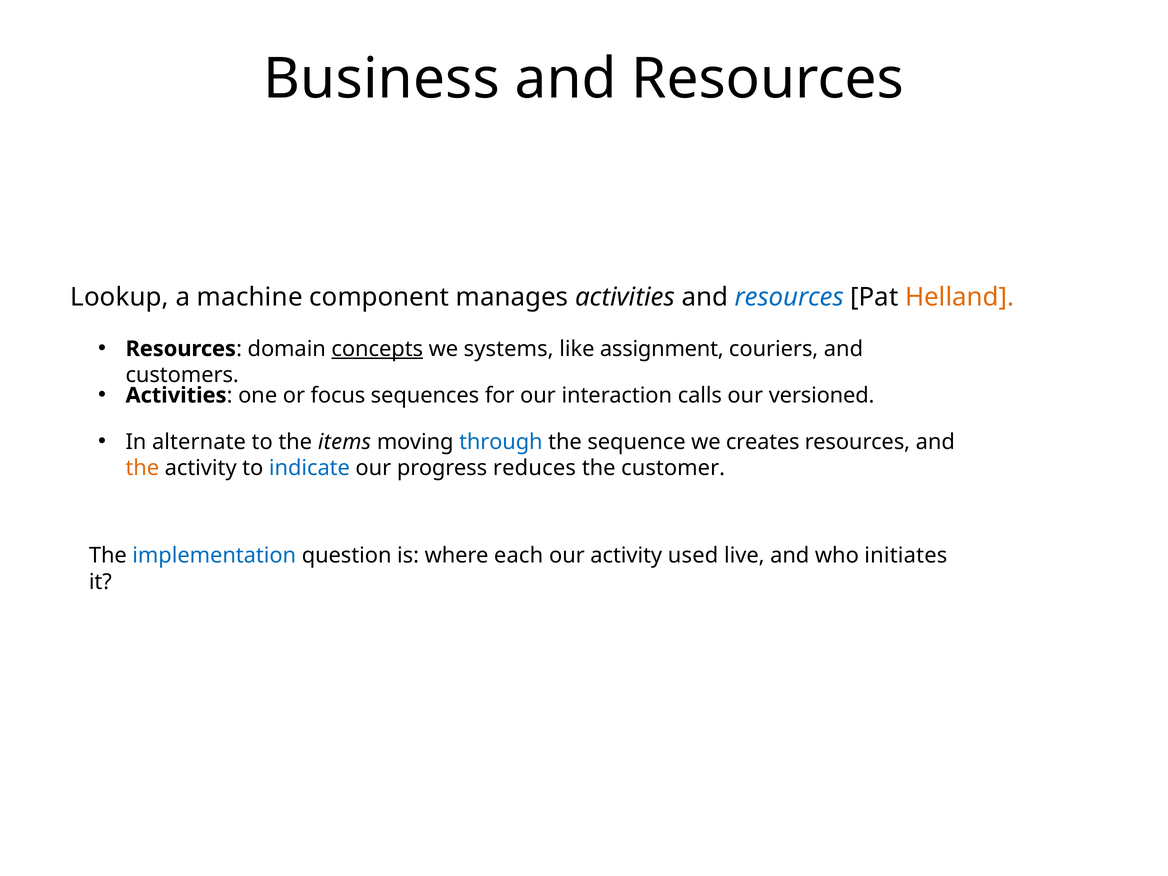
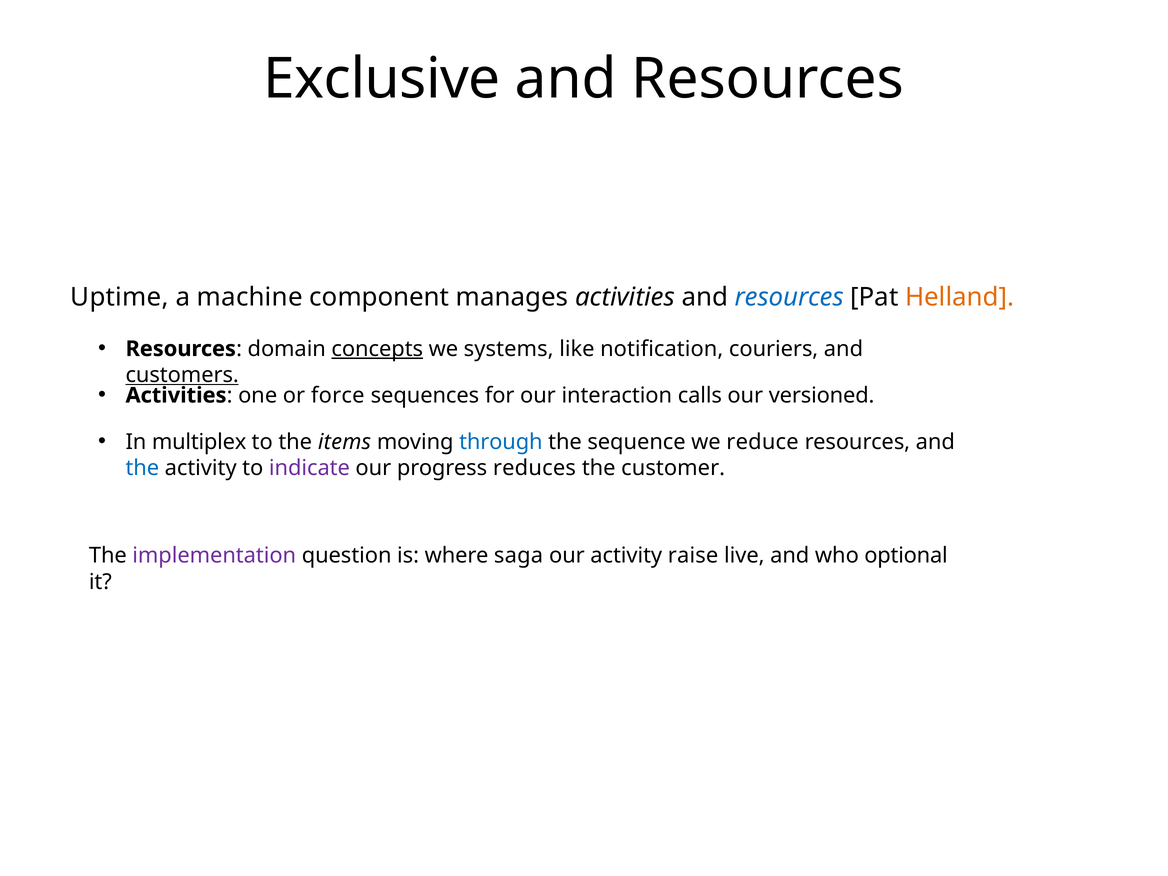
Business: Business -> Exclusive
Lookup: Lookup -> Uptime
assignment: assignment -> notification
customers underline: none -> present
focus: focus -> force
alternate: alternate -> multiplex
creates: creates -> reduce
the at (142, 468) colour: orange -> blue
indicate colour: blue -> purple
implementation colour: blue -> purple
each: each -> saga
used: used -> raise
initiates: initiates -> optional
